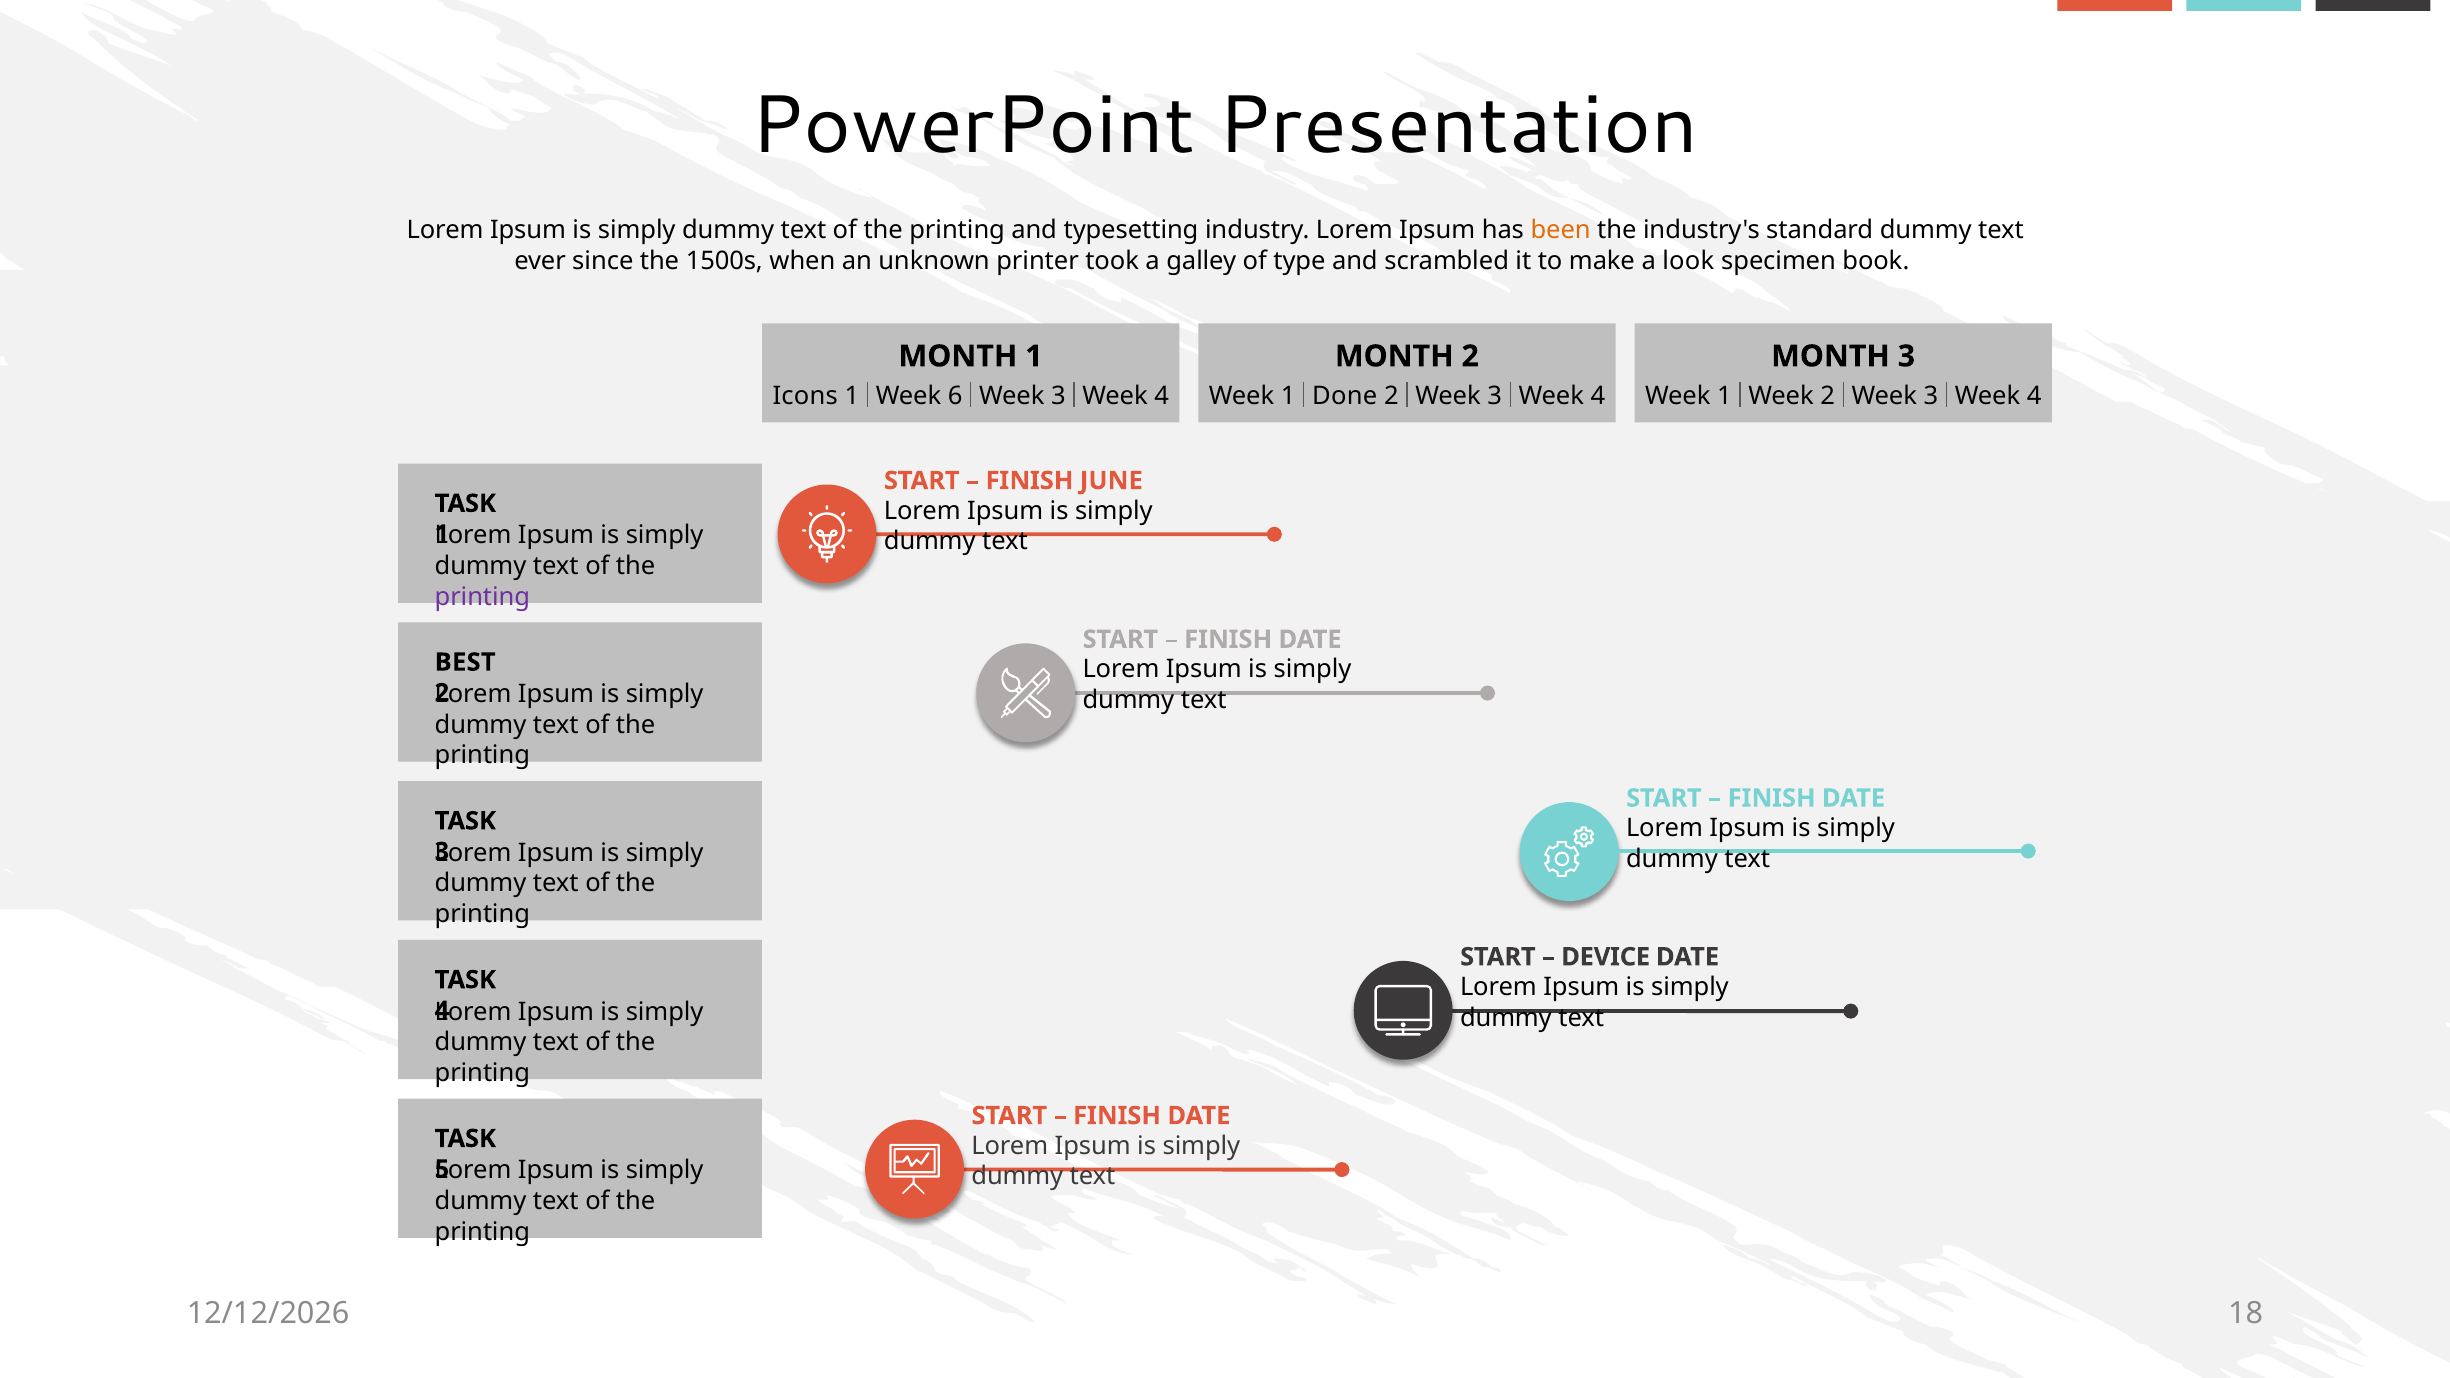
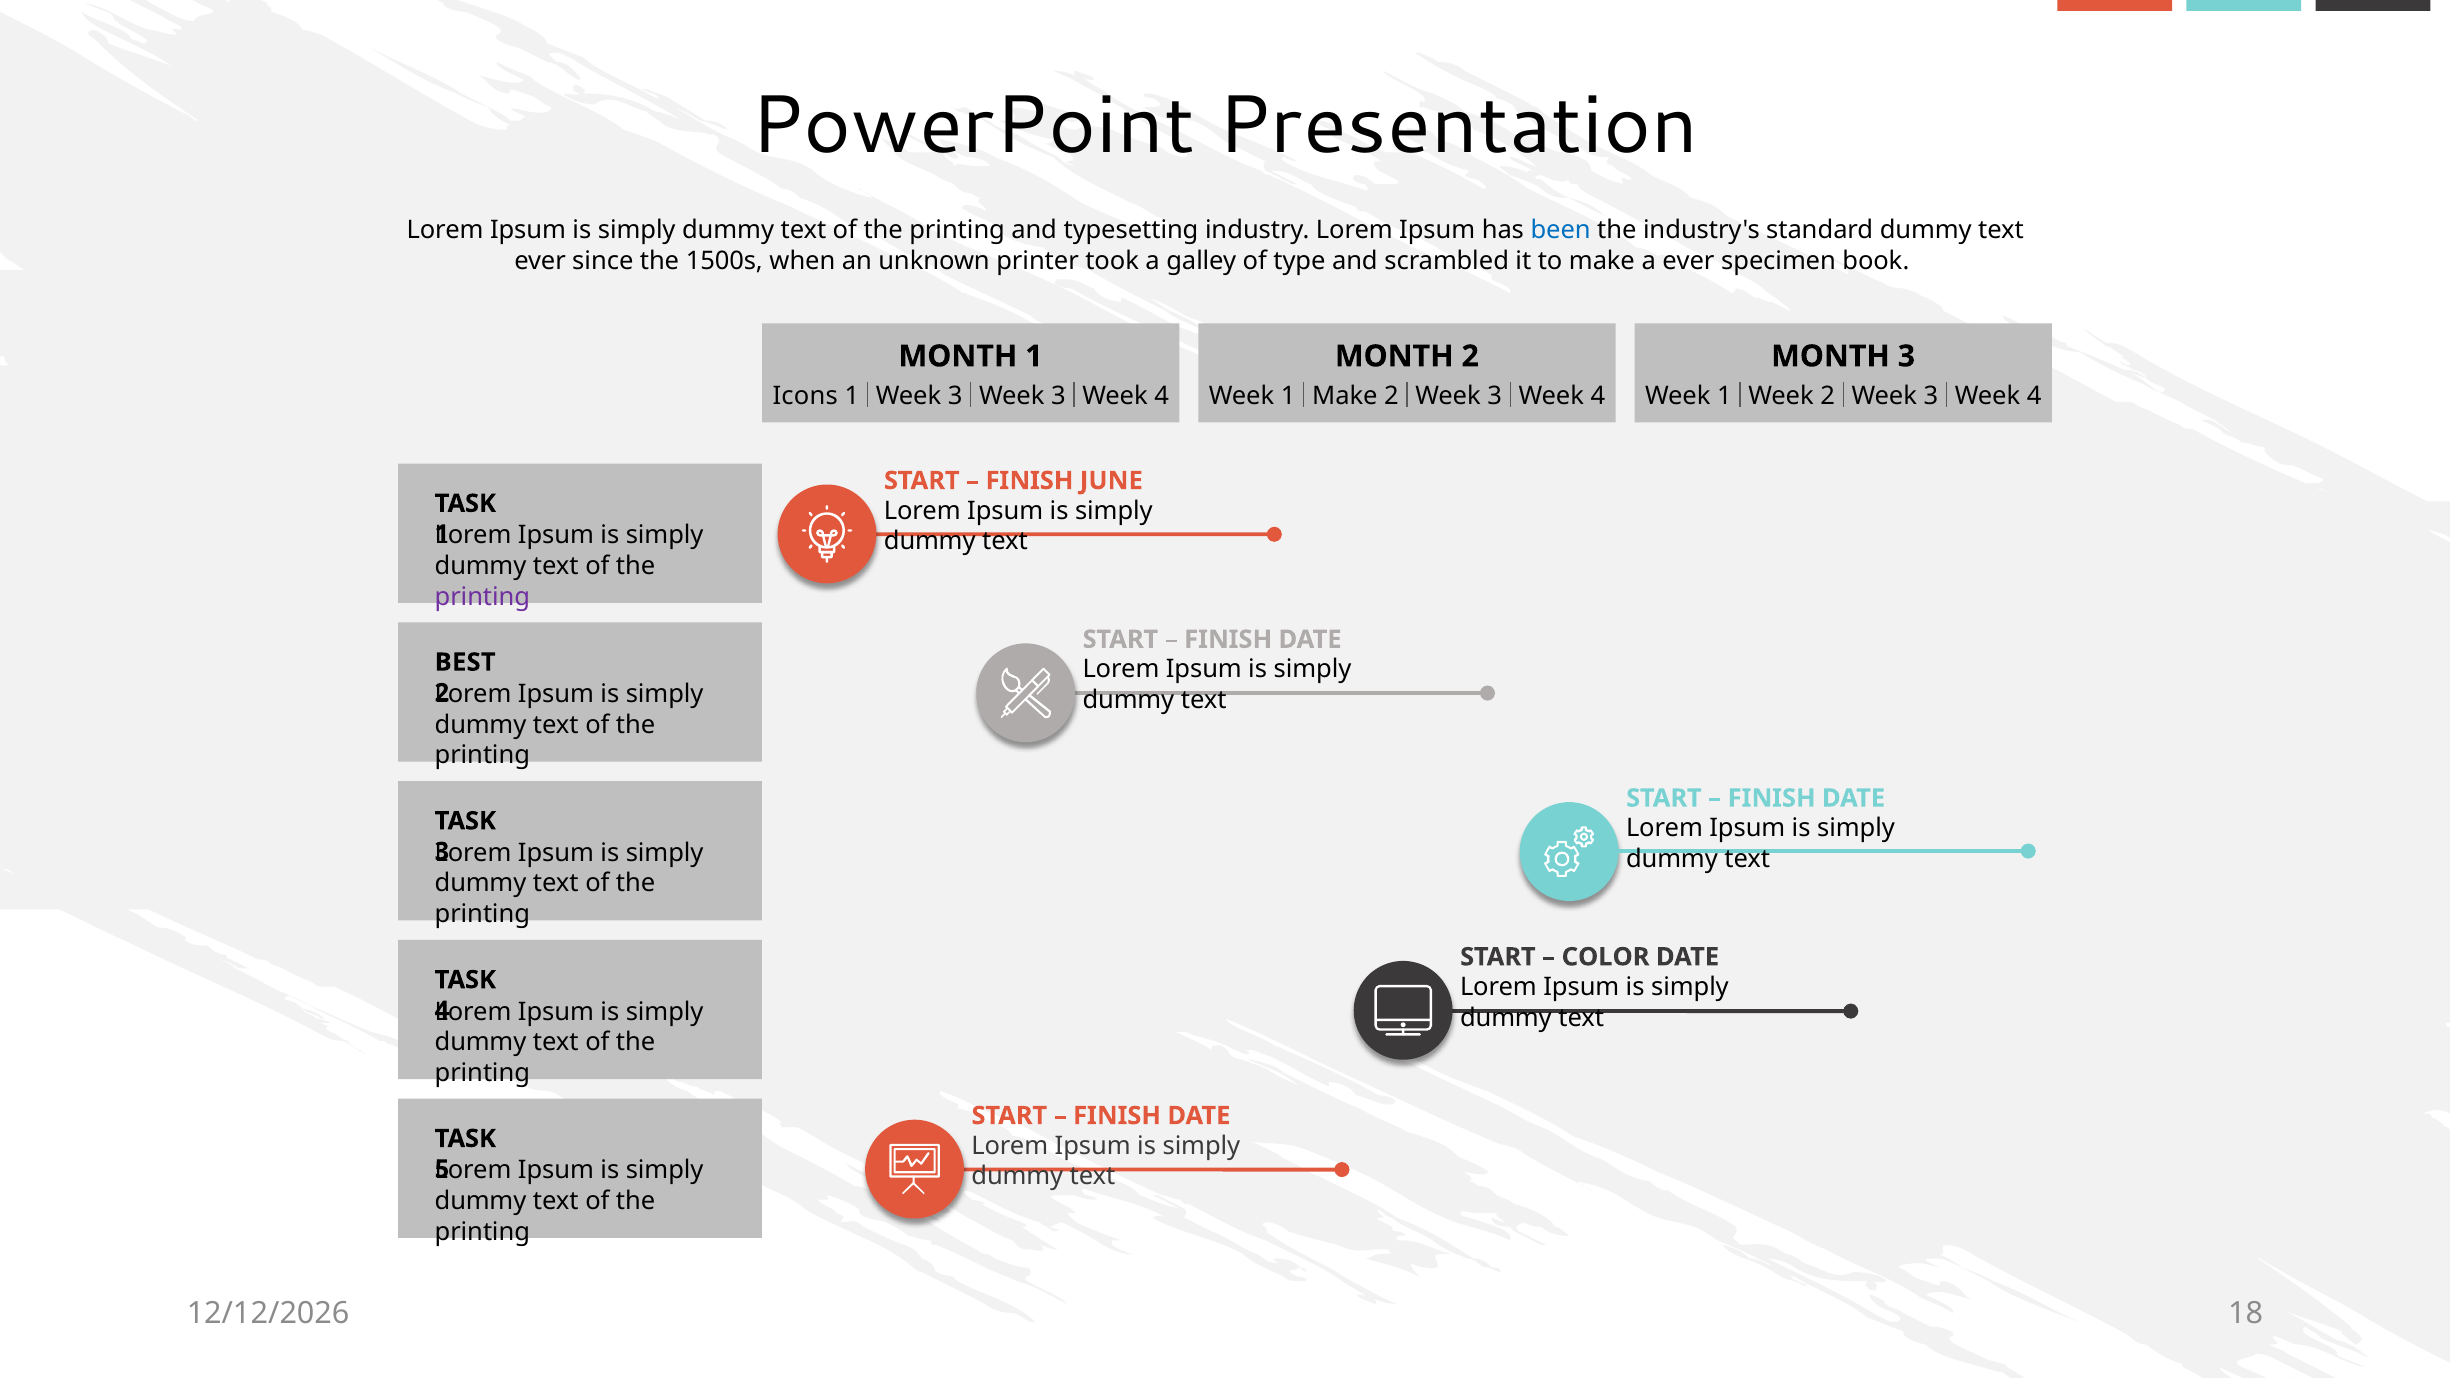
been colour: orange -> blue
a look: look -> ever
1 Week 6: 6 -> 3
1 Done: Done -> Make
DEVICE: DEVICE -> COLOR
